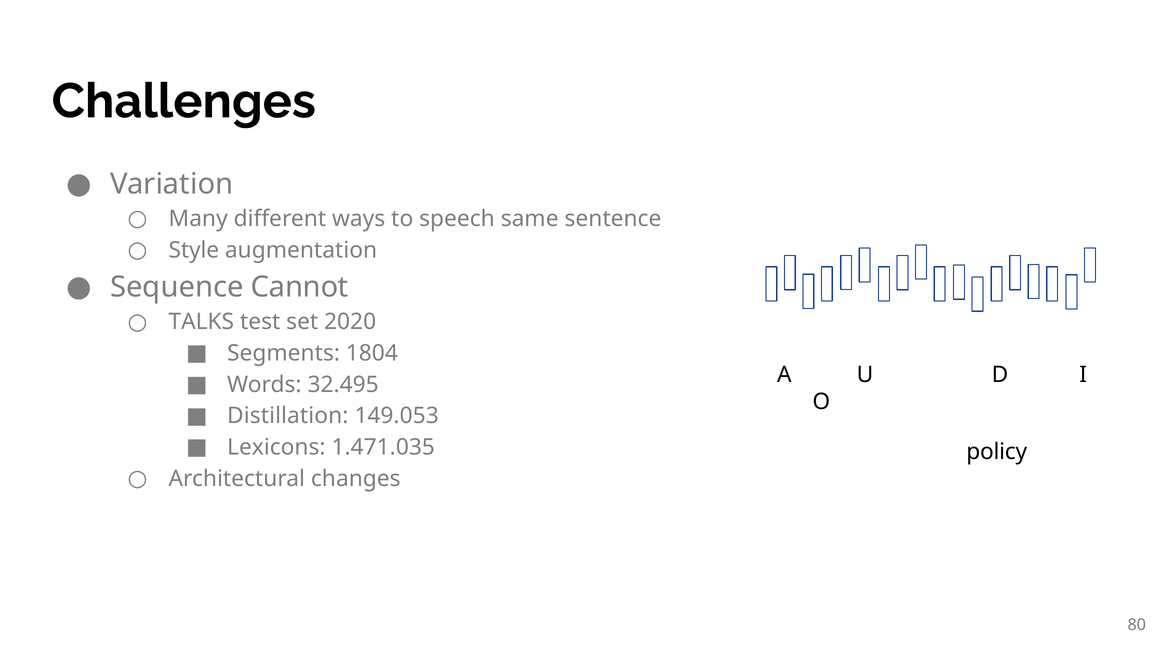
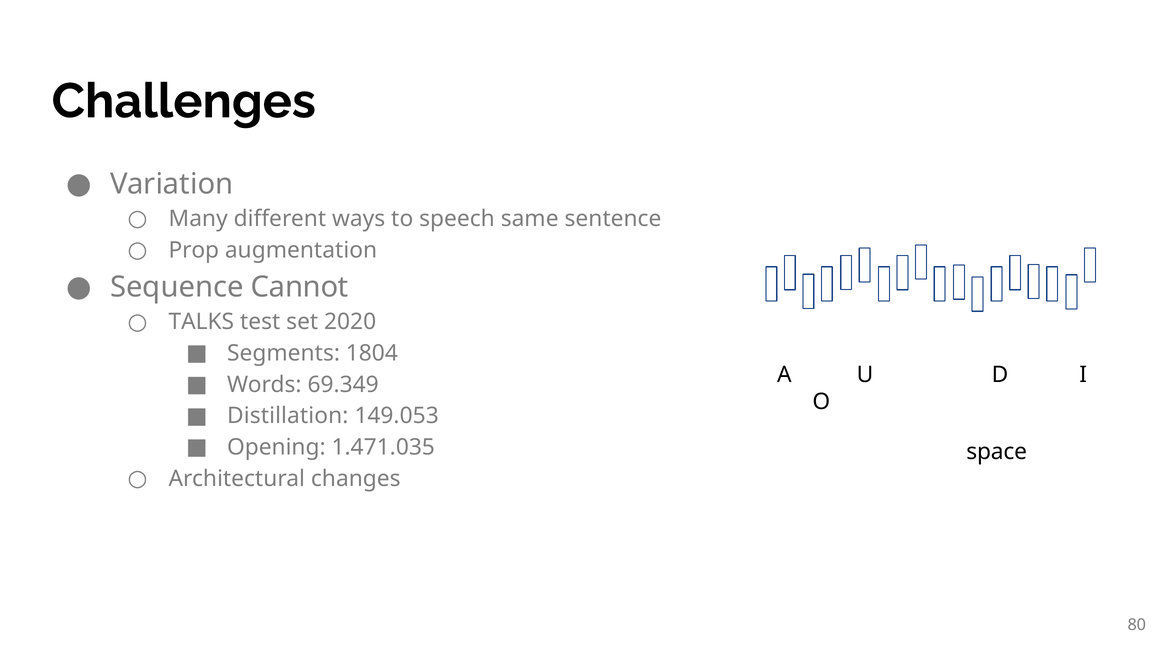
Style: Style -> Prop
32.495: 32.495 -> 69.349
Lexicons: Lexicons -> Opening
policy: policy -> space
